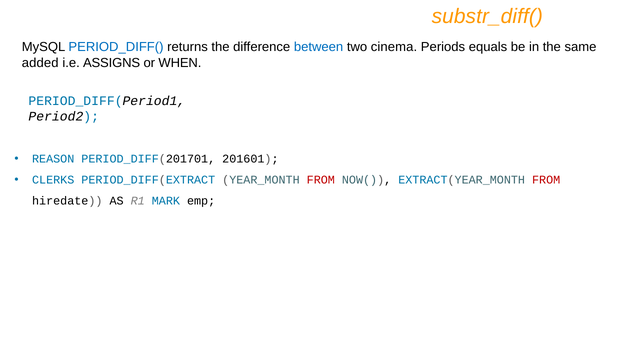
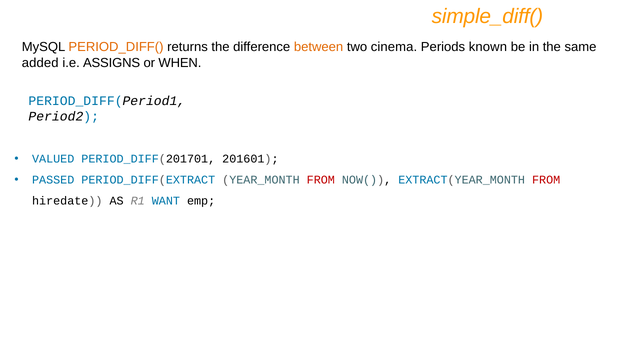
substr_diff(: substr_diff( -> simple_diff(
PERIOD_DIFF( colour: blue -> orange
between colour: blue -> orange
equals: equals -> known
REASON: REASON -> VALUED
CLERKS: CLERKS -> PASSED
MARK: MARK -> WANT
